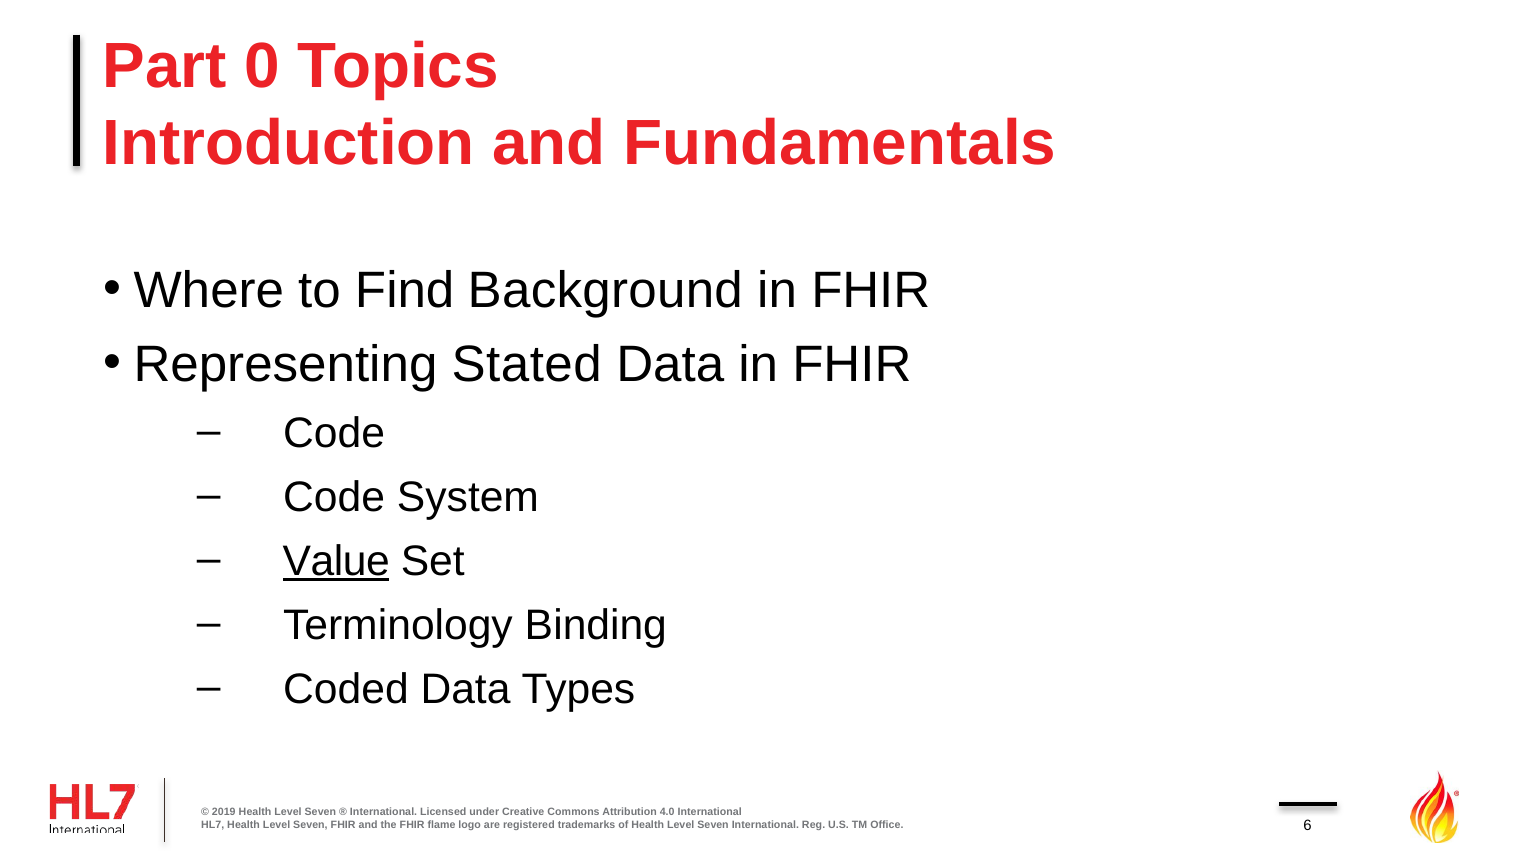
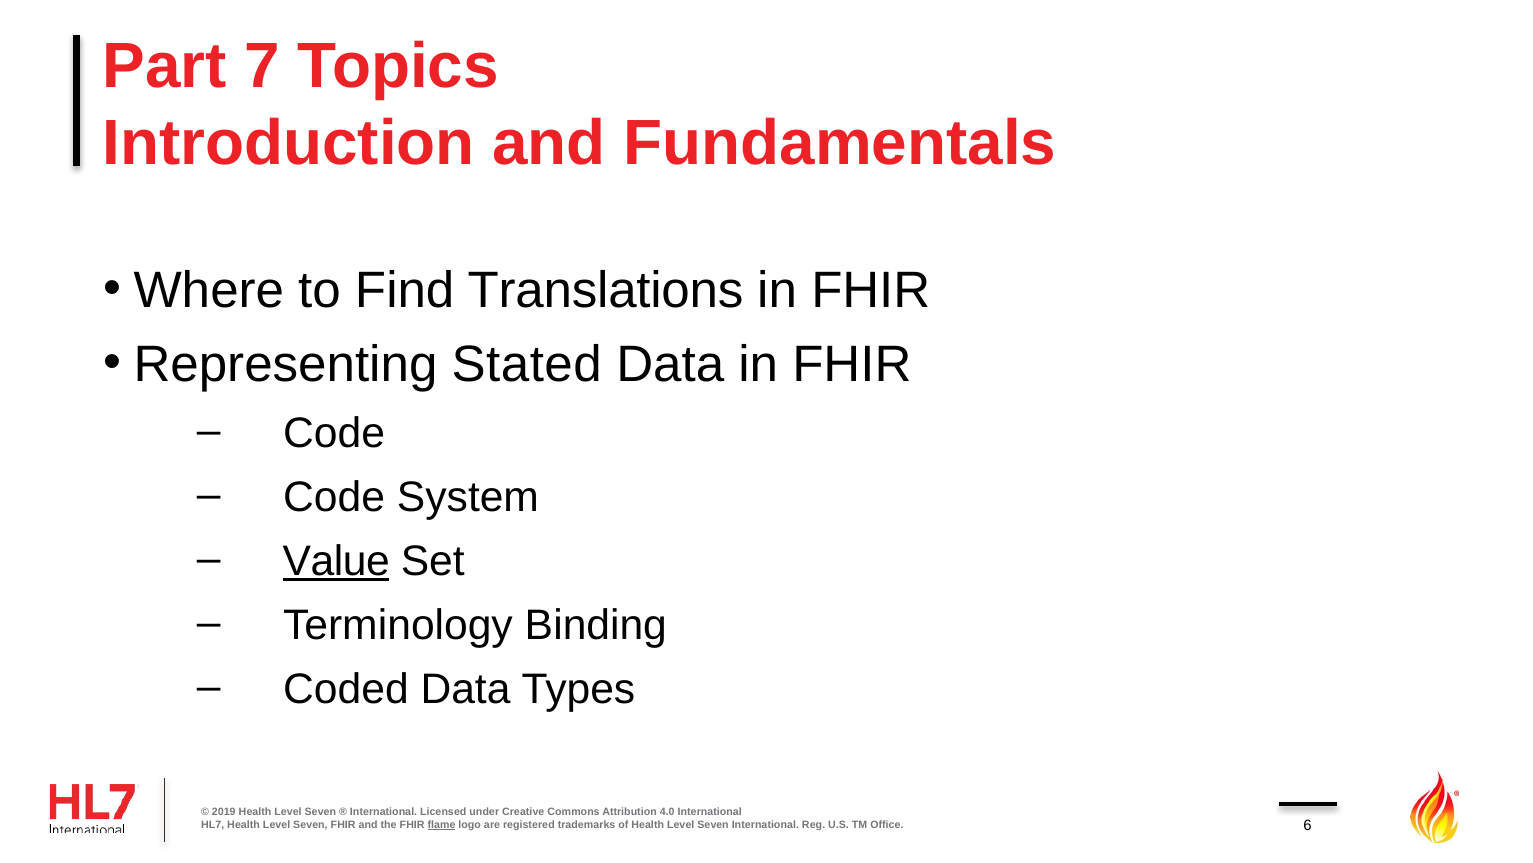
0: 0 -> 7
Background: Background -> Translations
flame underline: none -> present
